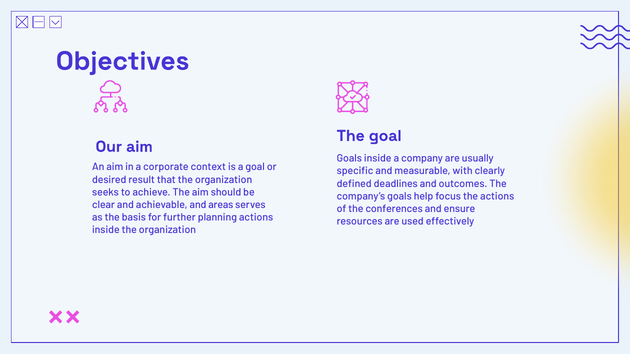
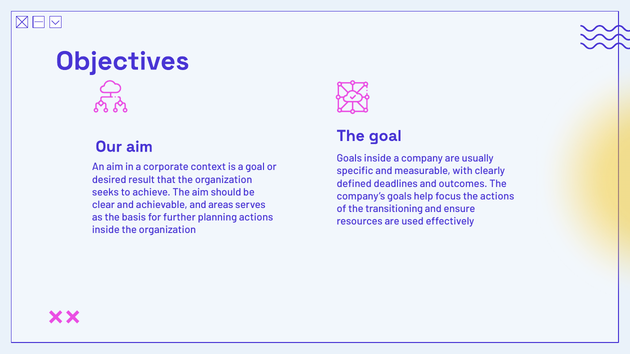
conferences: conferences -> transitioning
